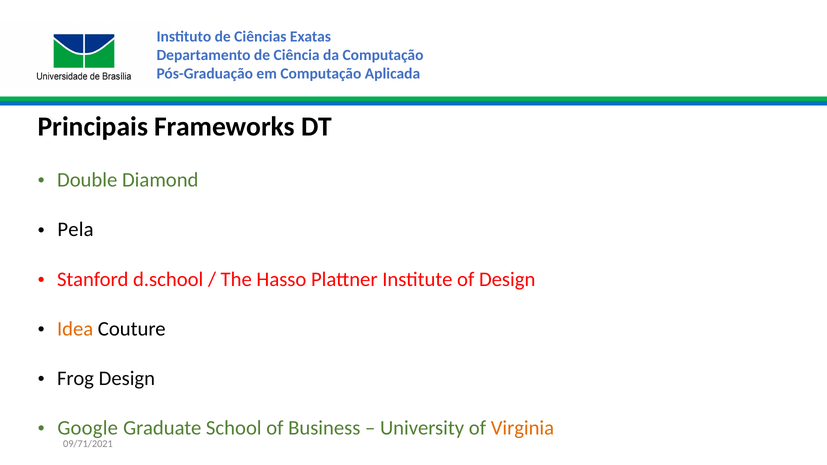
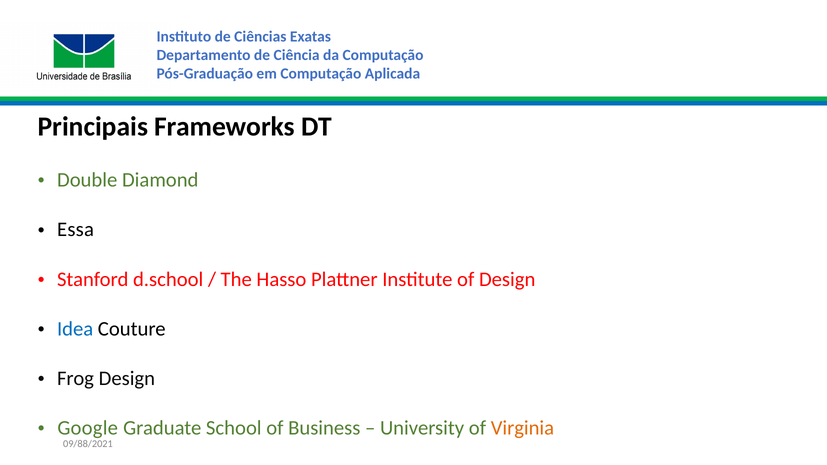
Pela: Pela -> Essa
Idea colour: orange -> blue
09/71/2021: 09/71/2021 -> 09/88/2021
